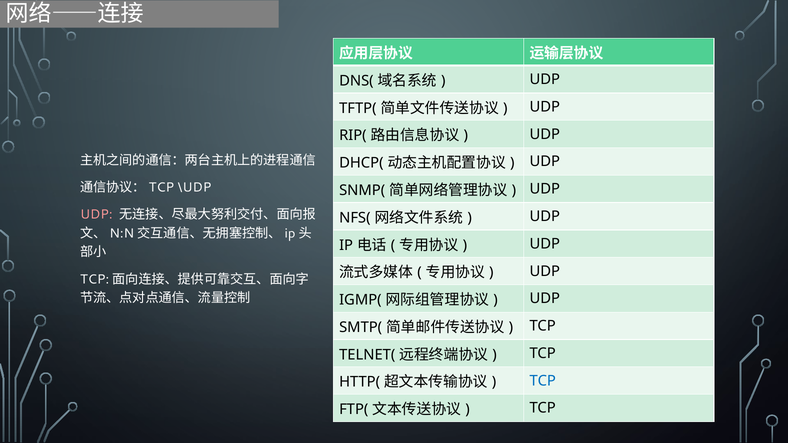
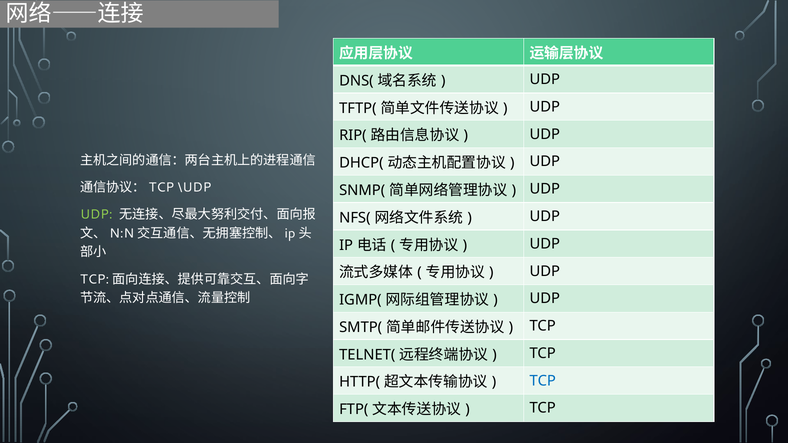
UDP at (96, 214) colour: pink -> light green
